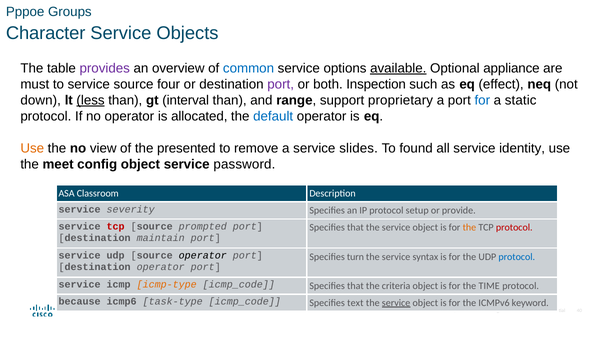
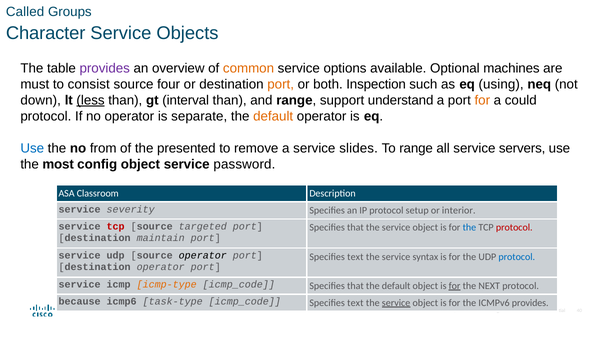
Pppoe: Pppoe -> Called
common colour: blue -> orange
available underline: present -> none
appliance: appliance -> machines
to service: service -> consist
port at (281, 84) colour: purple -> orange
effect: effect -> using
proprietary: proprietary -> understand
for at (482, 100) colour: blue -> orange
static: static -> could
allocated: allocated -> separate
default at (273, 116) colour: blue -> orange
Use at (32, 148) colour: orange -> blue
view: view -> from
To found: found -> range
identity: identity -> servers
meet: meet -> most
provide: provide -> interior
prompted: prompted -> targeted
the at (469, 228) colour: orange -> blue
turn at (355, 257): turn -> text
that the criteria: criteria -> default
for at (455, 286) underline: none -> present
TIME: TIME -> NEXT
ICMPv6 keyword: keyword -> provides
